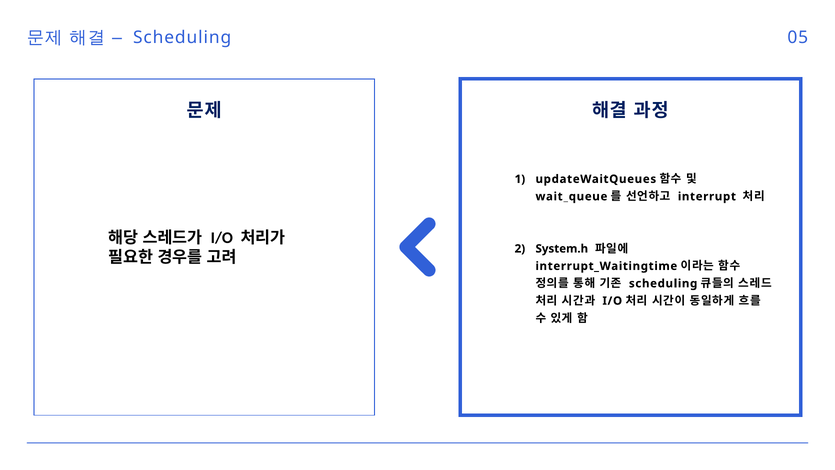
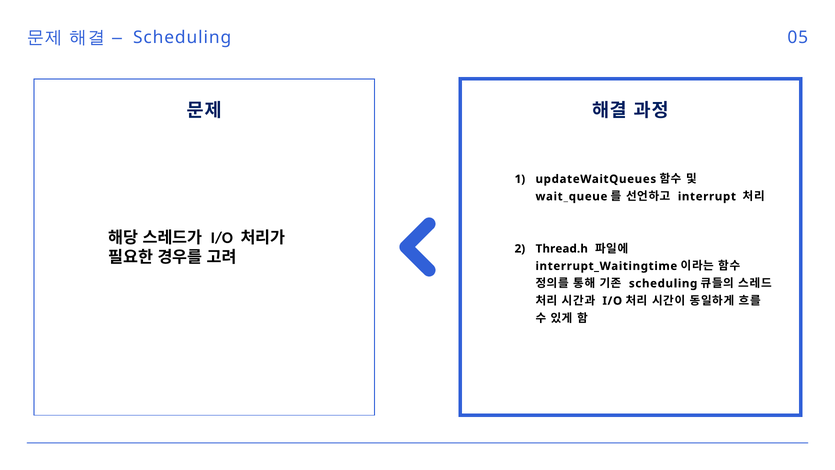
System.h: System.h -> Thread.h
